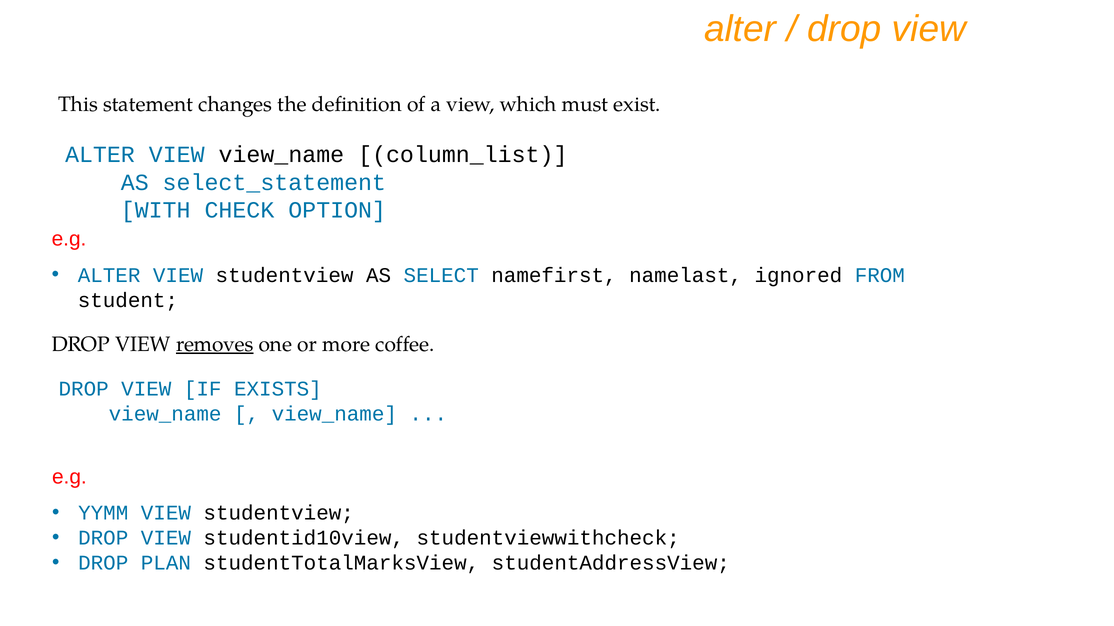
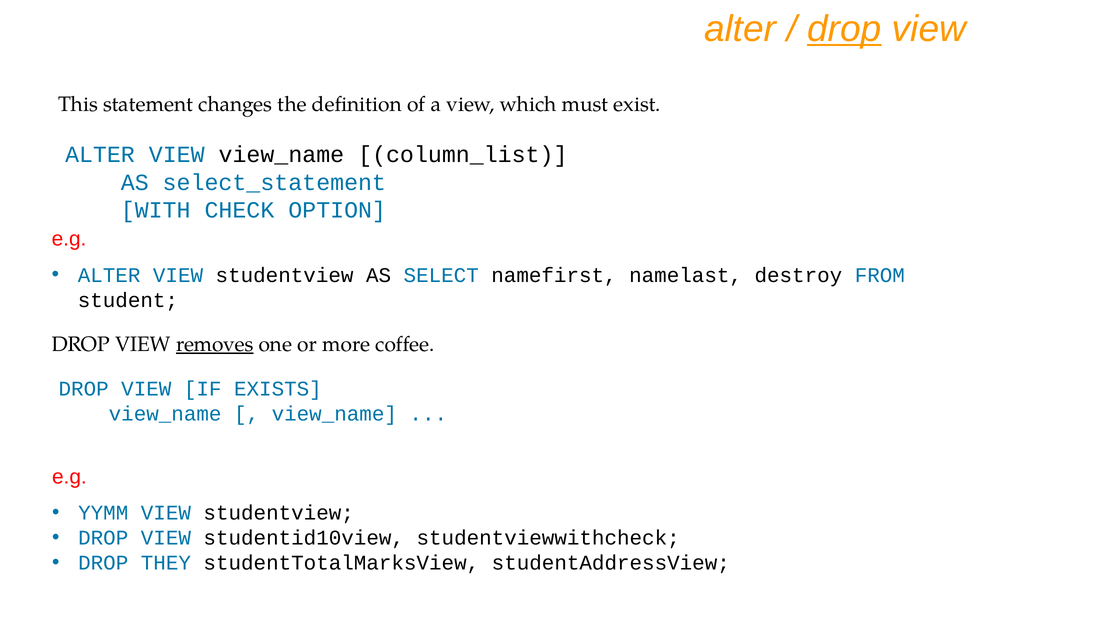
drop at (844, 29) underline: none -> present
ignored: ignored -> destroy
PLAN: PLAN -> THEY
